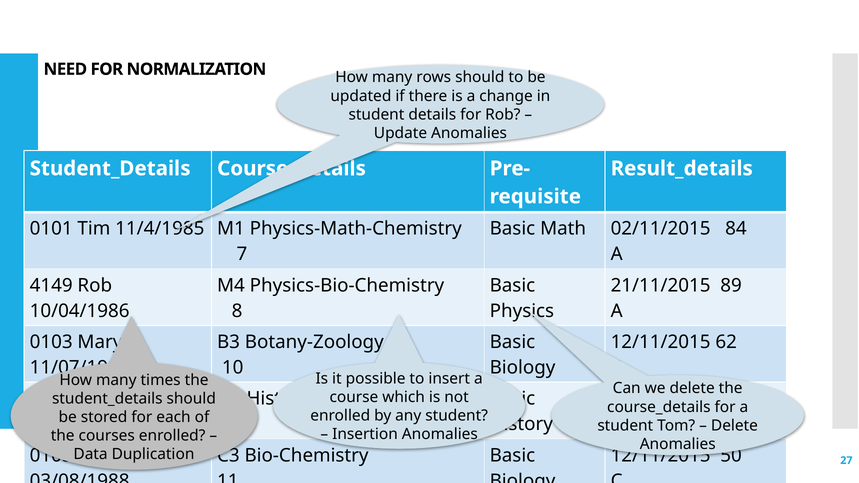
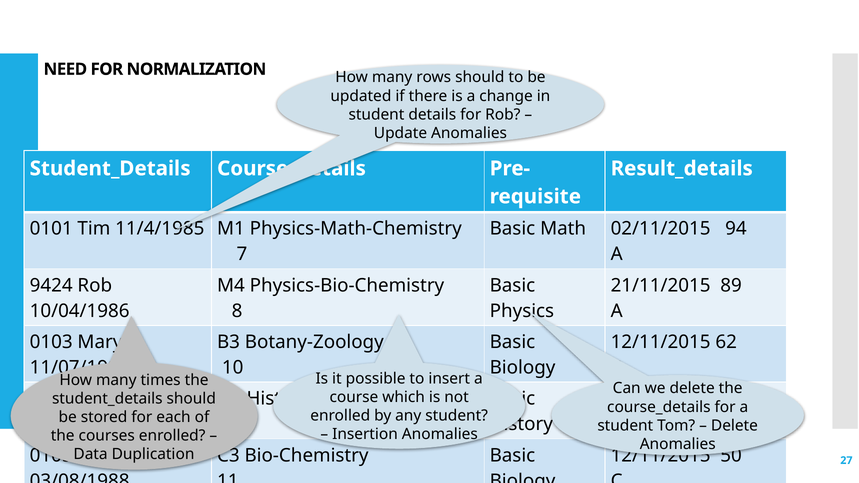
84: 84 -> 94
4149: 4149 -> 9424
